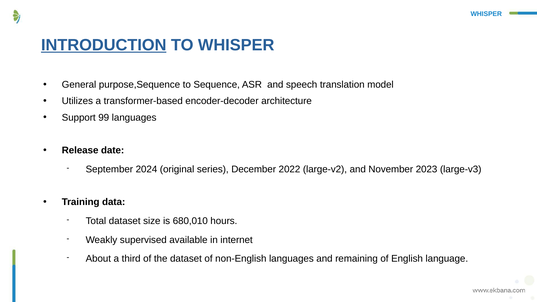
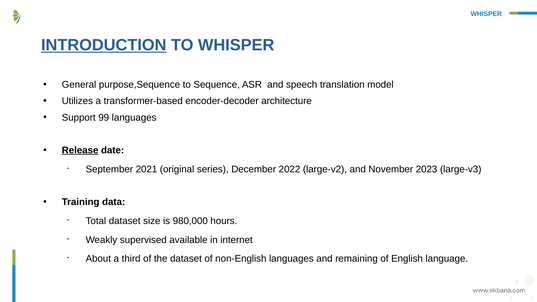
Release underline: none -> present
2024: 2024 -> 2021
680,010: 680,010 -> 980,000
